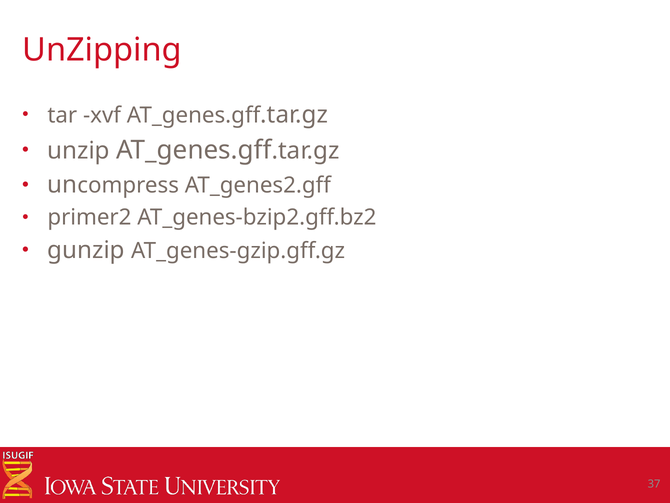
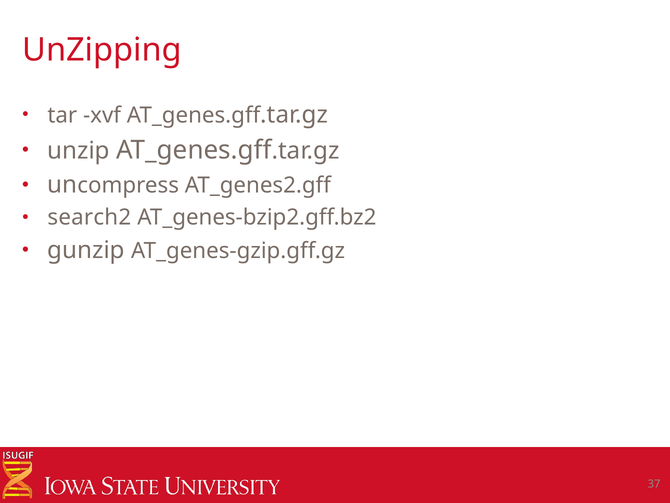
primer2: primer2 -> search2
